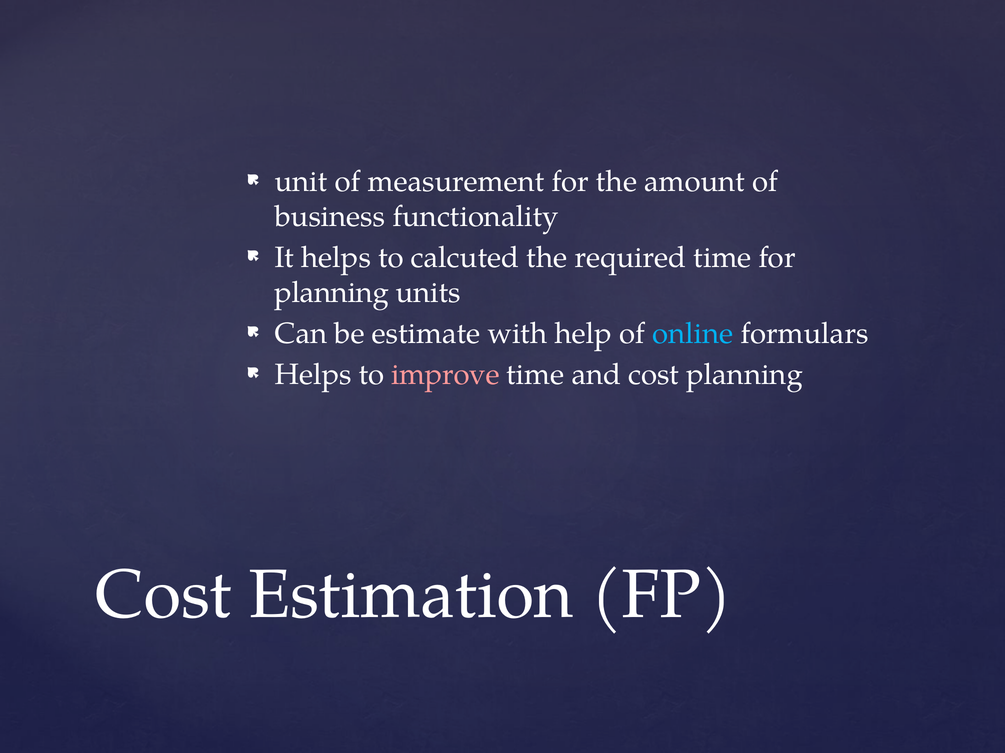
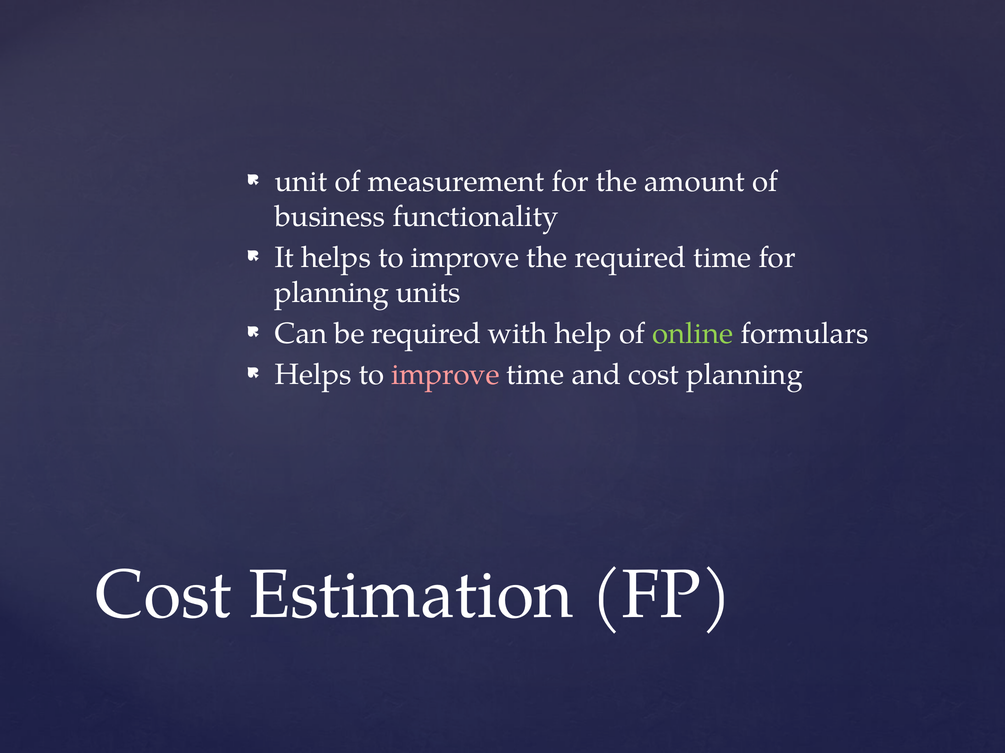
It helps to calcuted: calcuted -> improve
be estimate: estimate -> required
online colour: light blue -> light green
